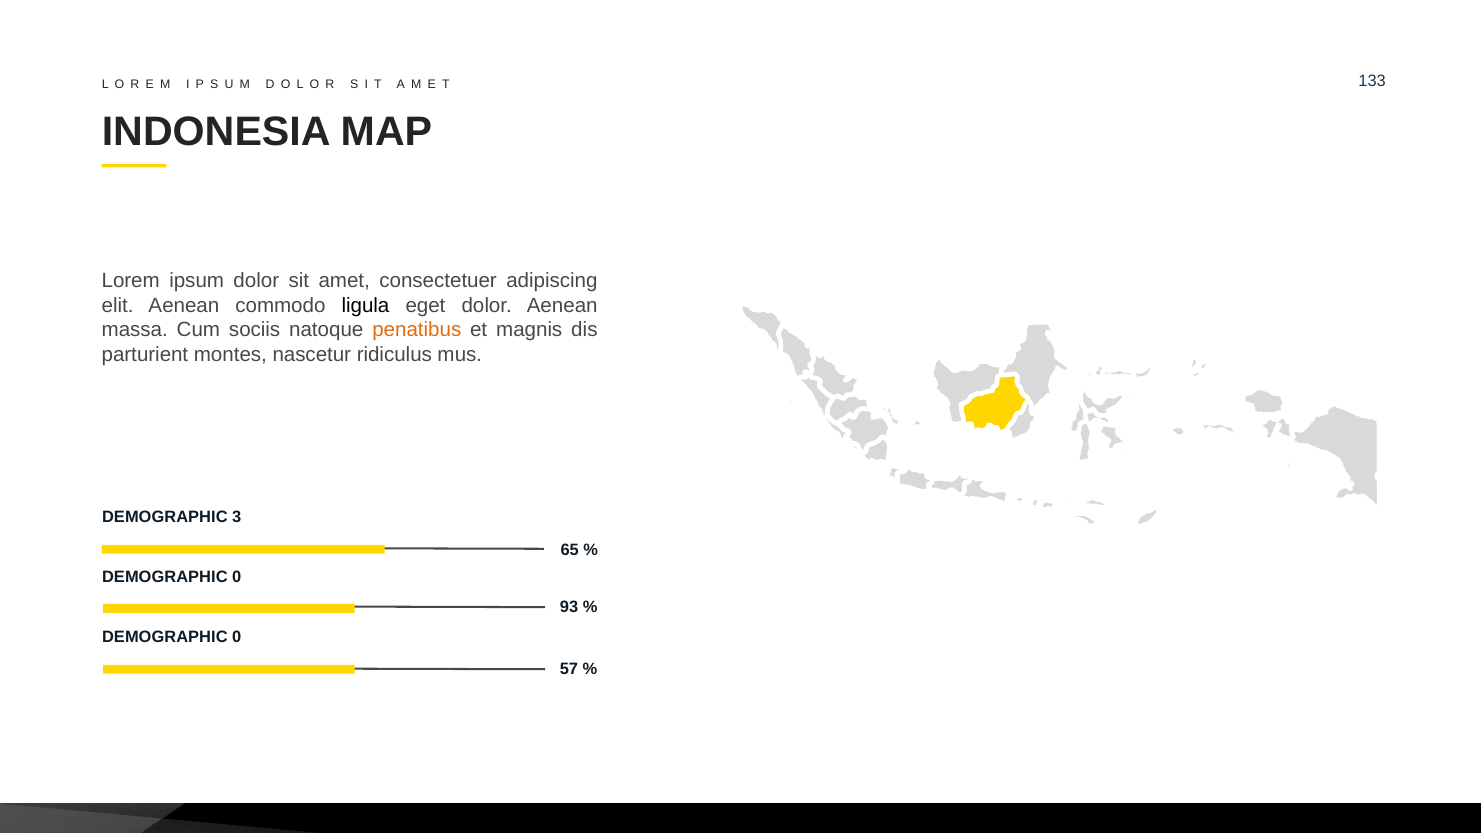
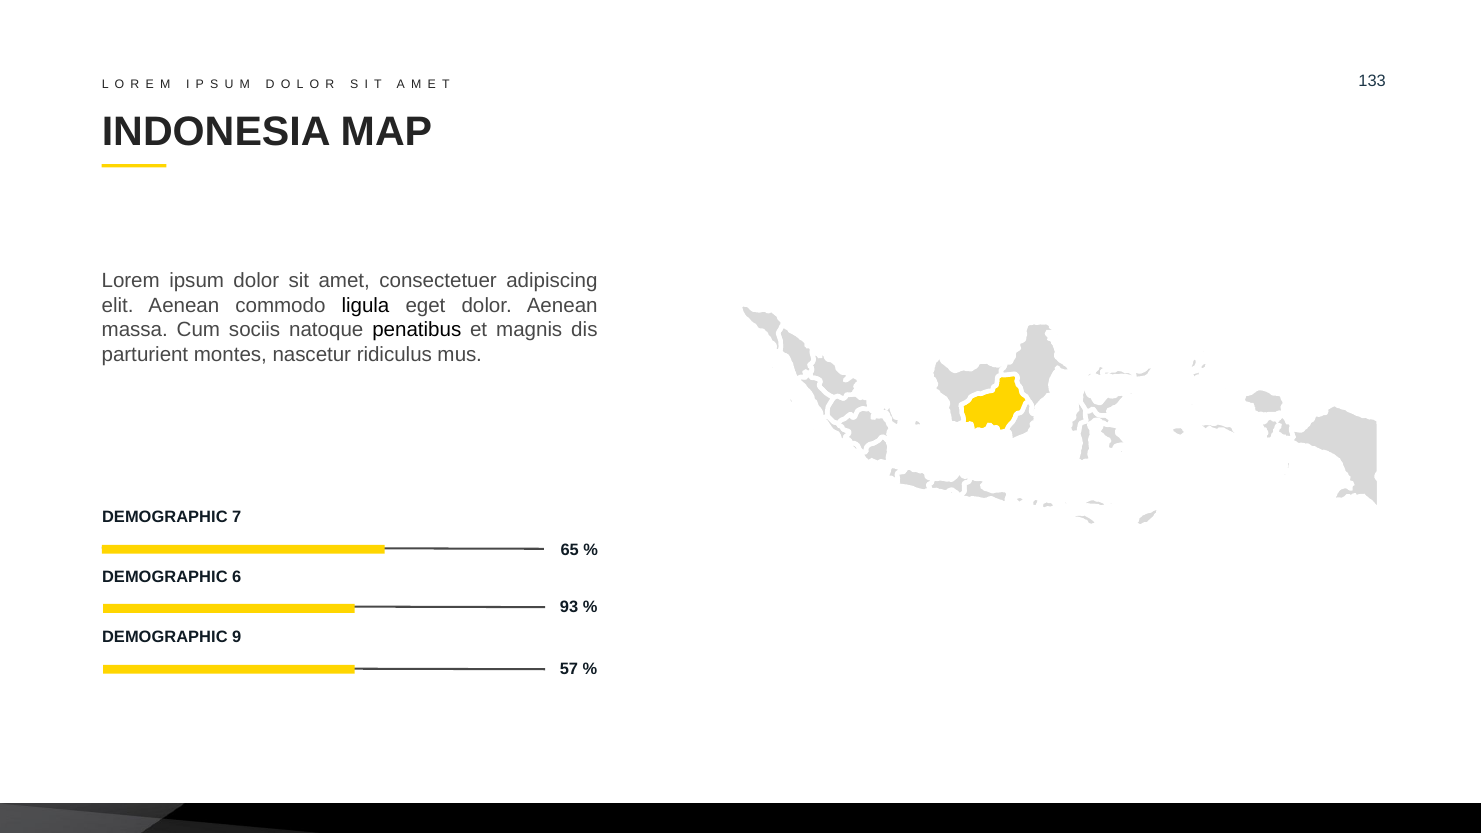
penatibus colour: orange -> black
3: 3 -> 7
0 at (237, 577): 0 -> 6
0 at (237, 637): 0 -> 9
